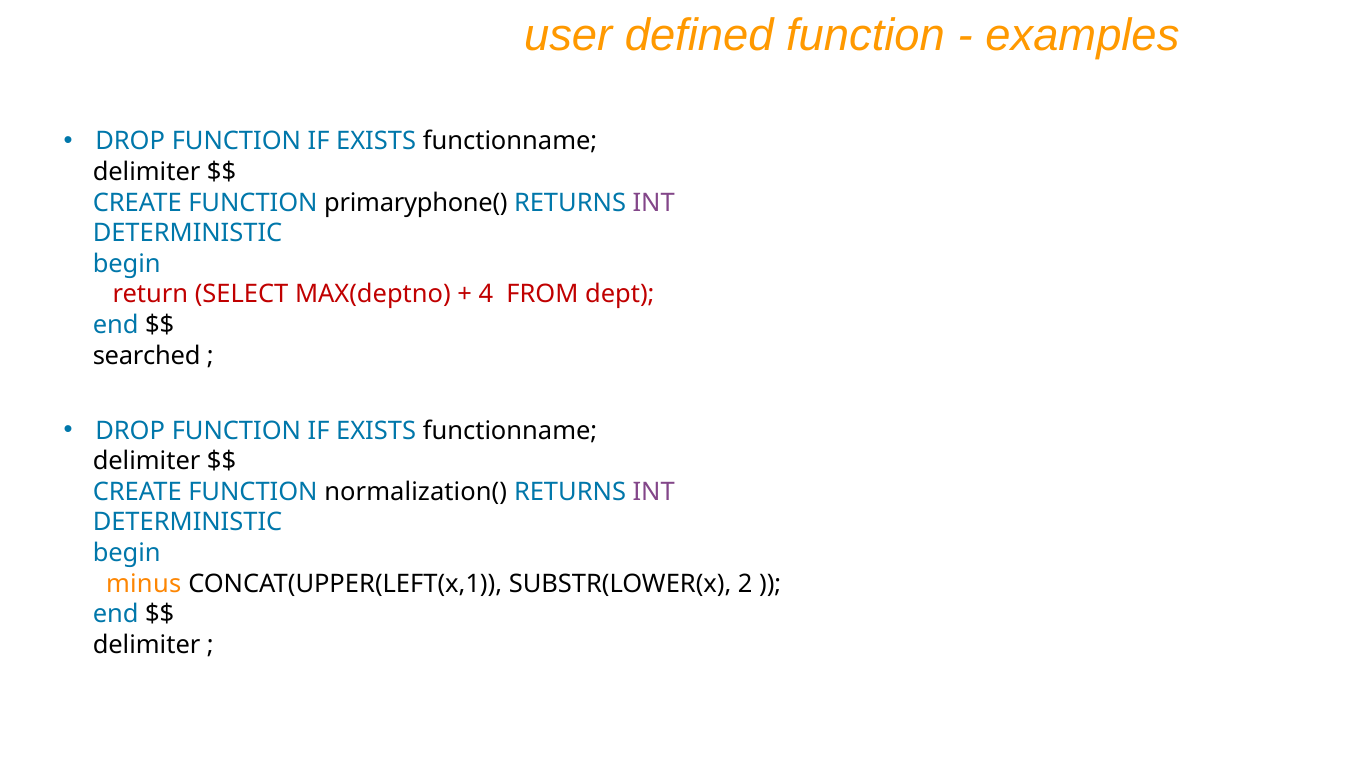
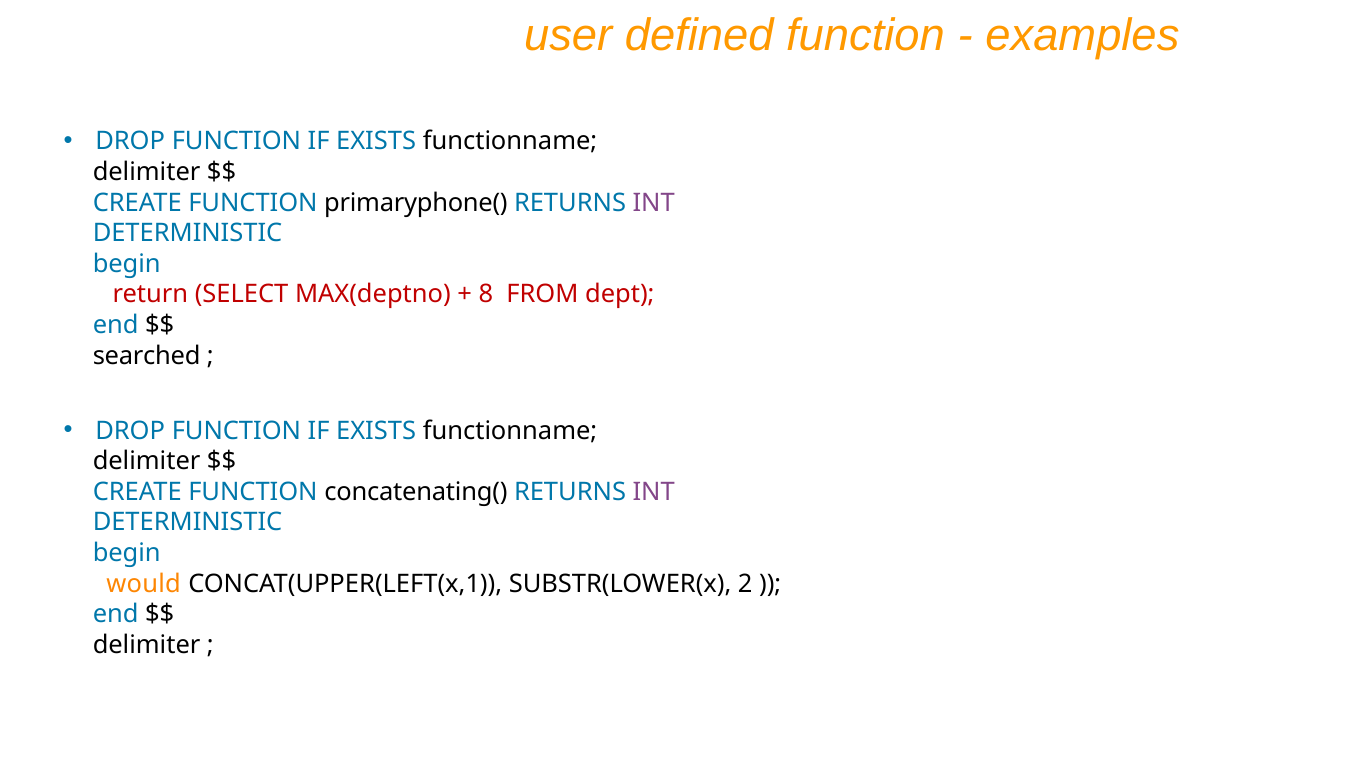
4: 4 -> 8
normalization(: normalization( -> concatenating(
minus: minus -> would
